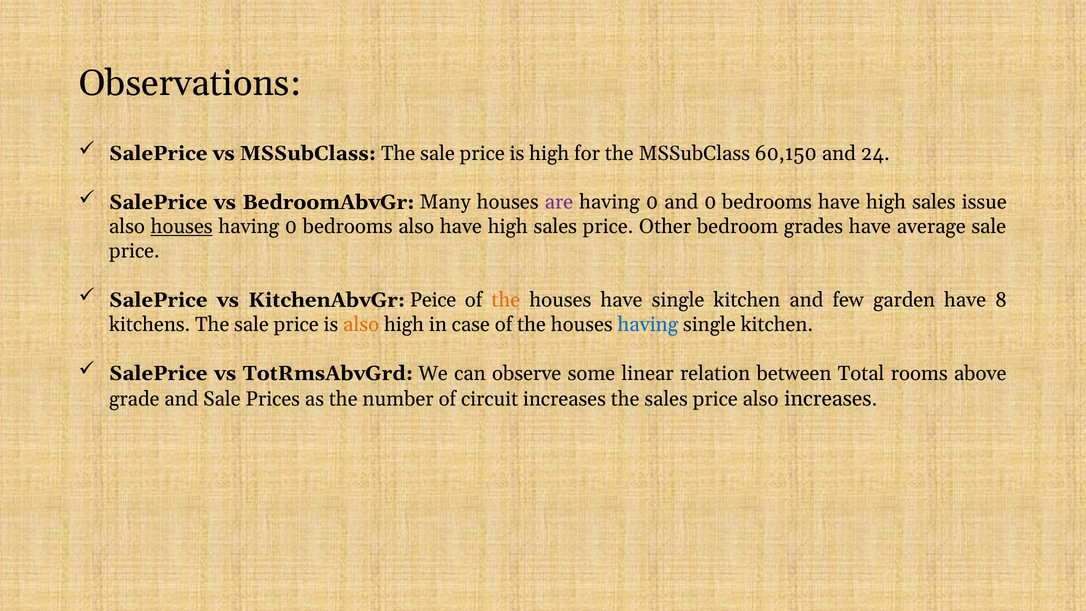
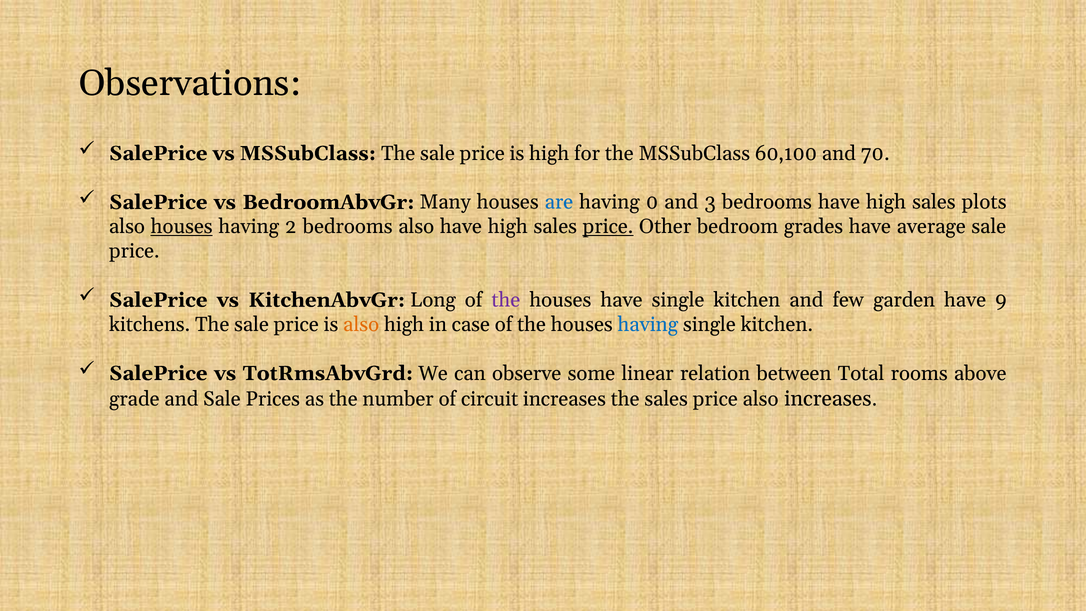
60,150: 60,150 -> 60,100
24: 24 -> 70
are colour: purple -> blue
and 0: 0 -> 3
issue: issue -> plots
0 at (291, 227): 0 -> 2
price at (608, 227) underline: none -> present
Peice: Peice -> Long
the at (506, 300) colour: orange -> purple
8: 8 -> 9
